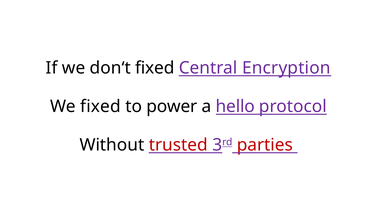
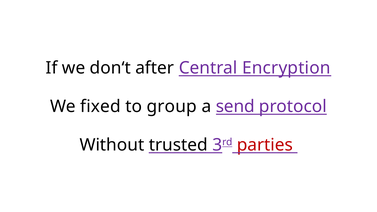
don‘t fixed: fixed -> after
power: power -> group
hello: hello -> send
trusted colour: red -> black
